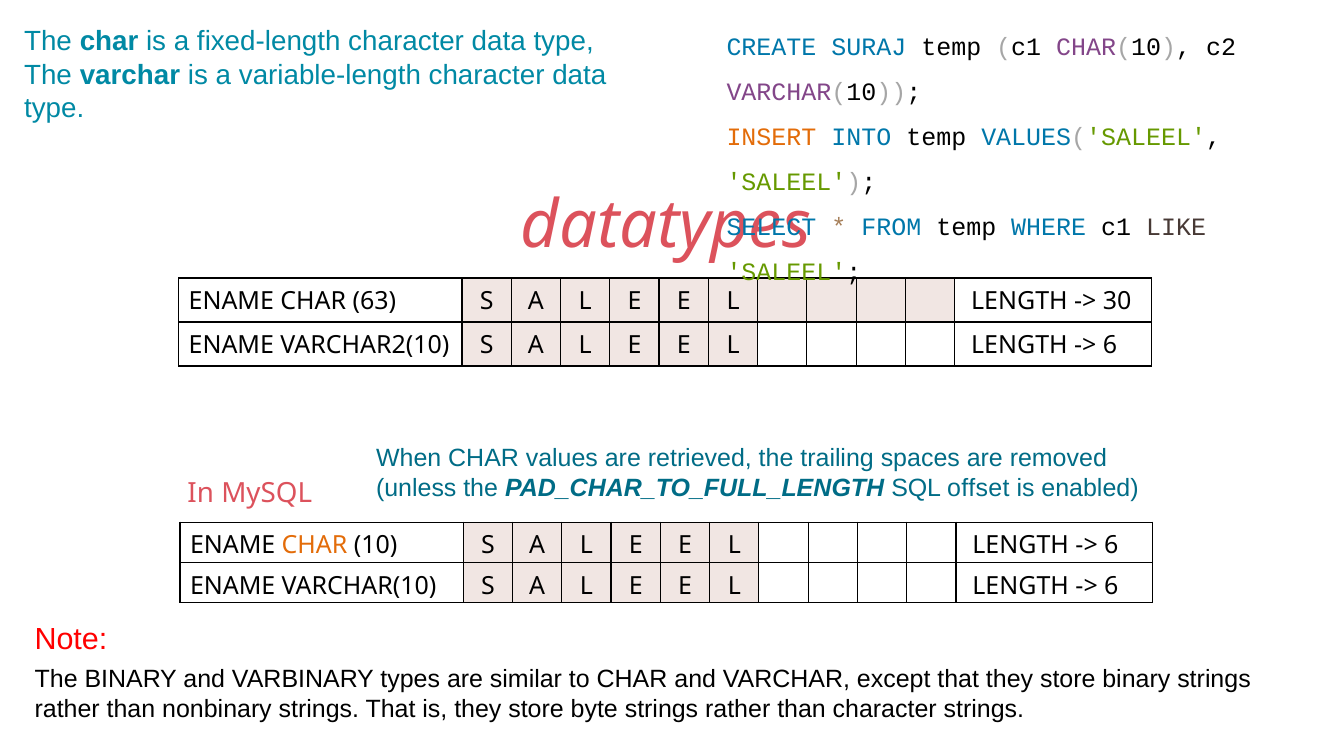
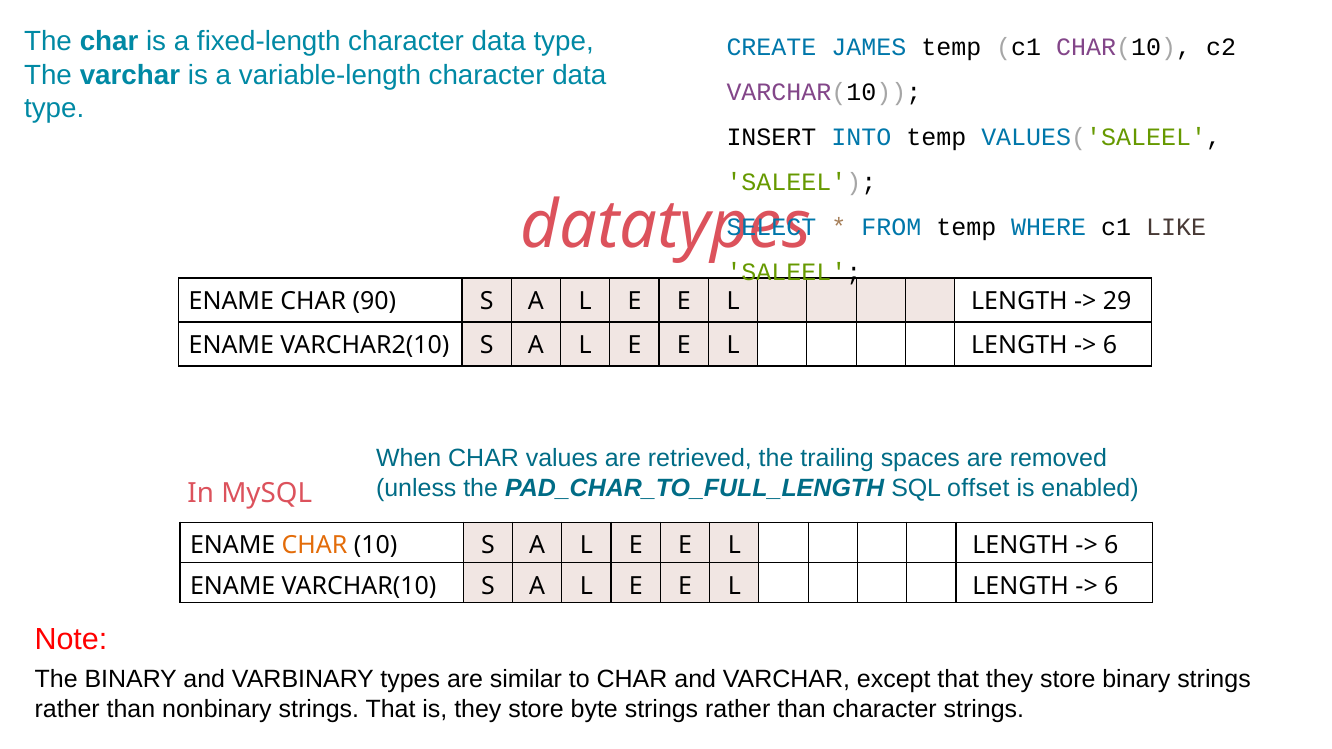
SURAJ: SURAJ -> JAMES
INSERT colour: orange -> black
63: 63 -> 90
30: 30 -> 29
